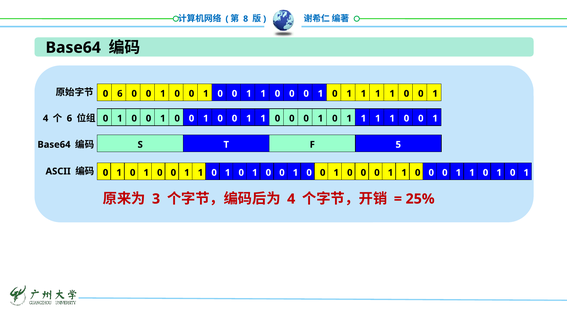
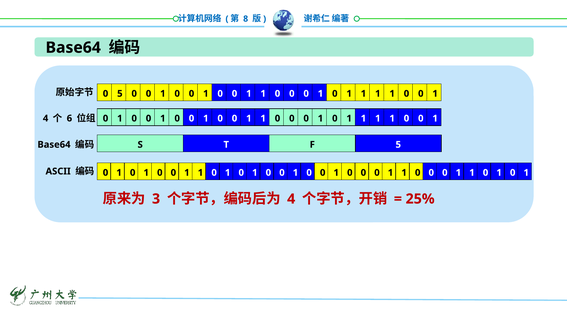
0 6: 6 -> 5
